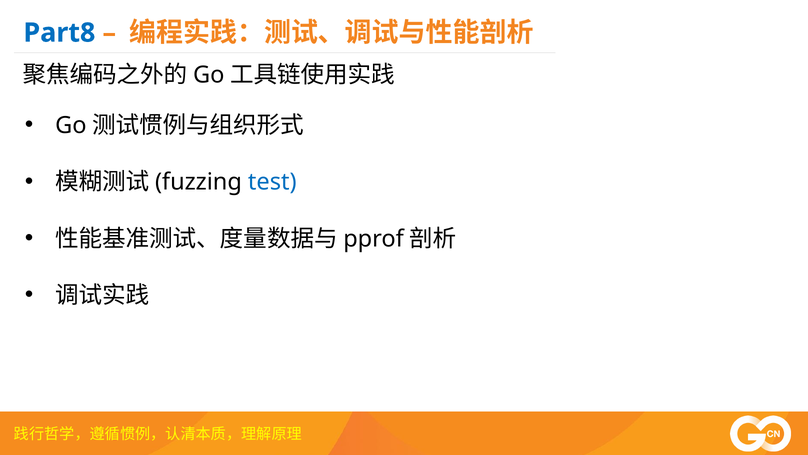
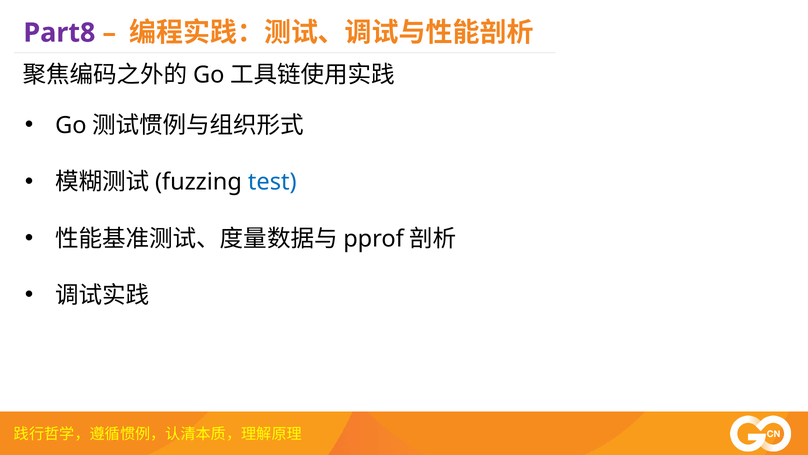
Part8 colour: blue -> purple
